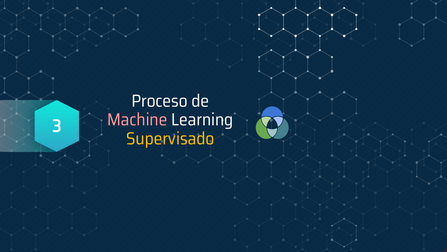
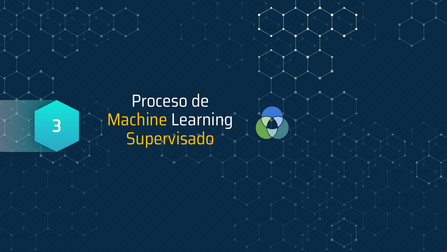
Machine colour: pink -> yellow
